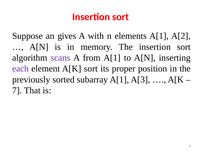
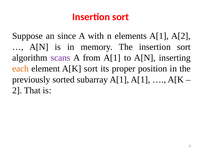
gives: gives -> since
each colour: purple -> orange
A[1 A[3: A[3 -> A[1
7: 7 -> 2
